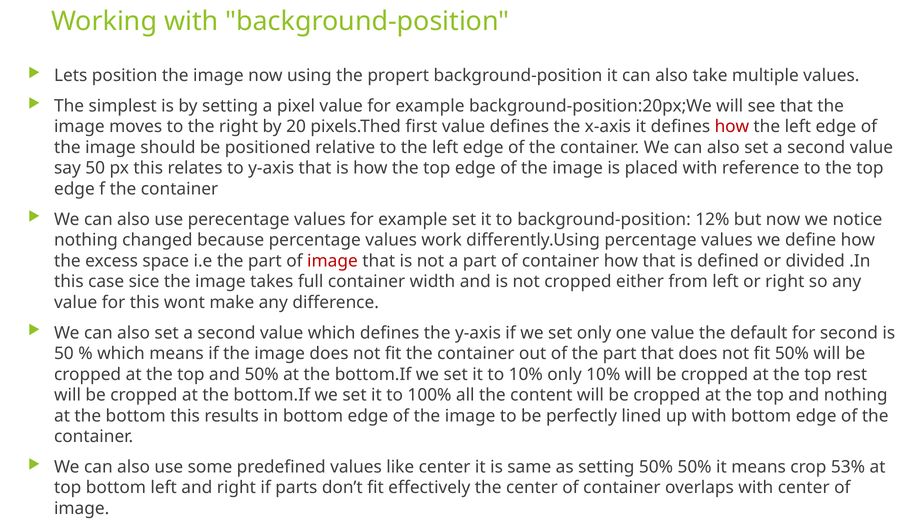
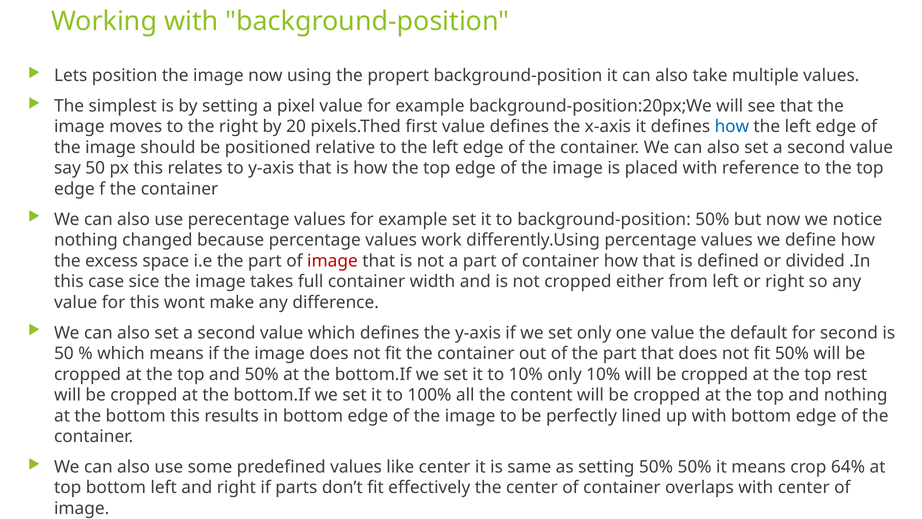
how at (732, 127) colour: red -> blue
background-position 12%: 12% -> 50%
53%: 53% -> 64%
